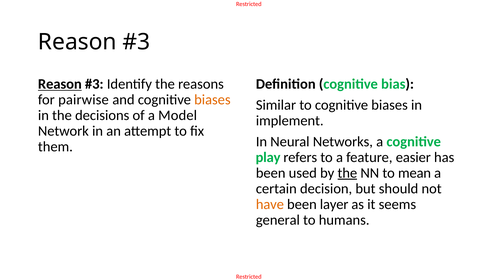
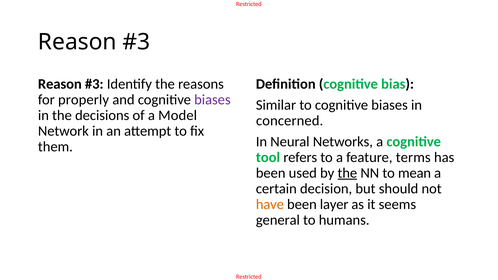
Reason at (60, 84) underline: present -> none
pairwise: pairwise -> properly
biases at (212, 100) colour: orange -> purple
implement: implement -> concerned
play: play -> tool
easier: easier -> terms
